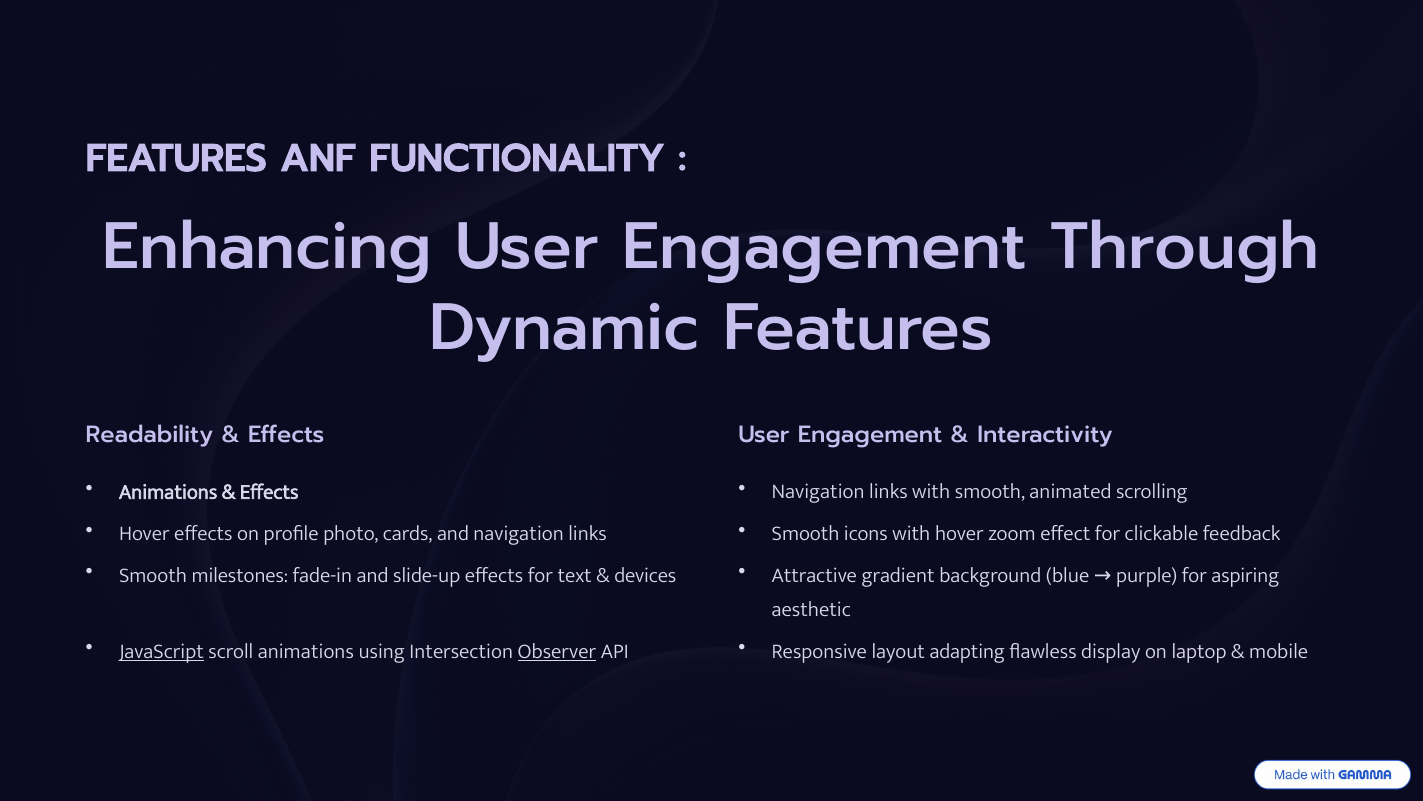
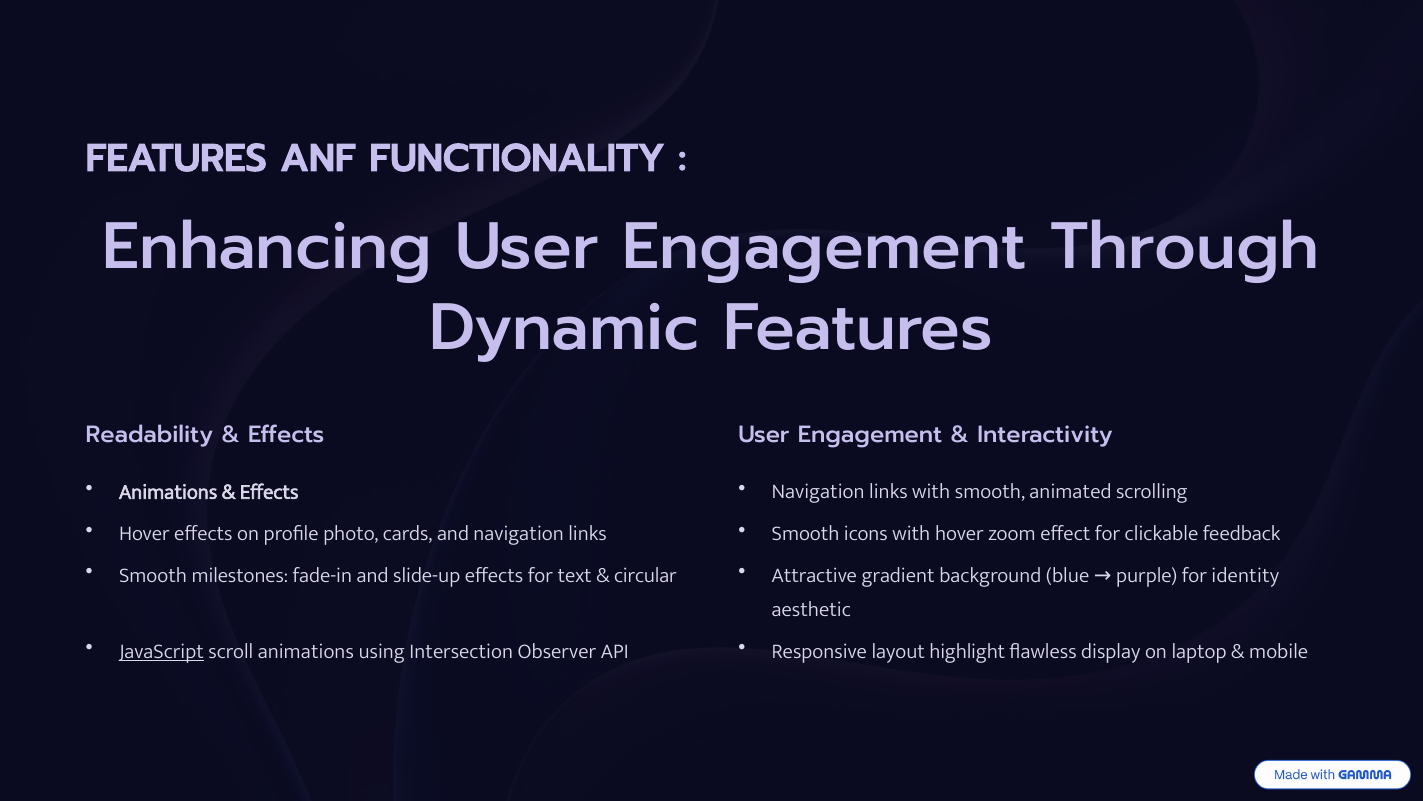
devices: devices -> circular
aspiring: aspiring -> identity
Observer underline: present -> none
adapting: adapting -> highlight
